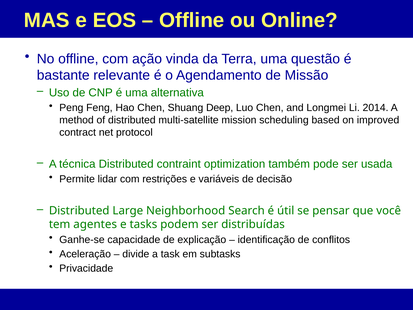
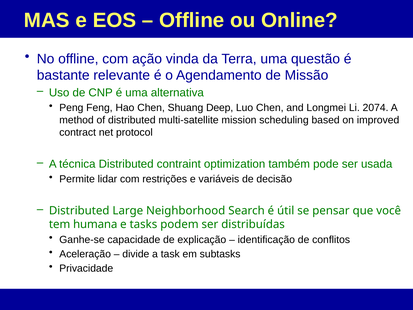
2014: 2014 -> 2074
agentes: agentes -> humana
